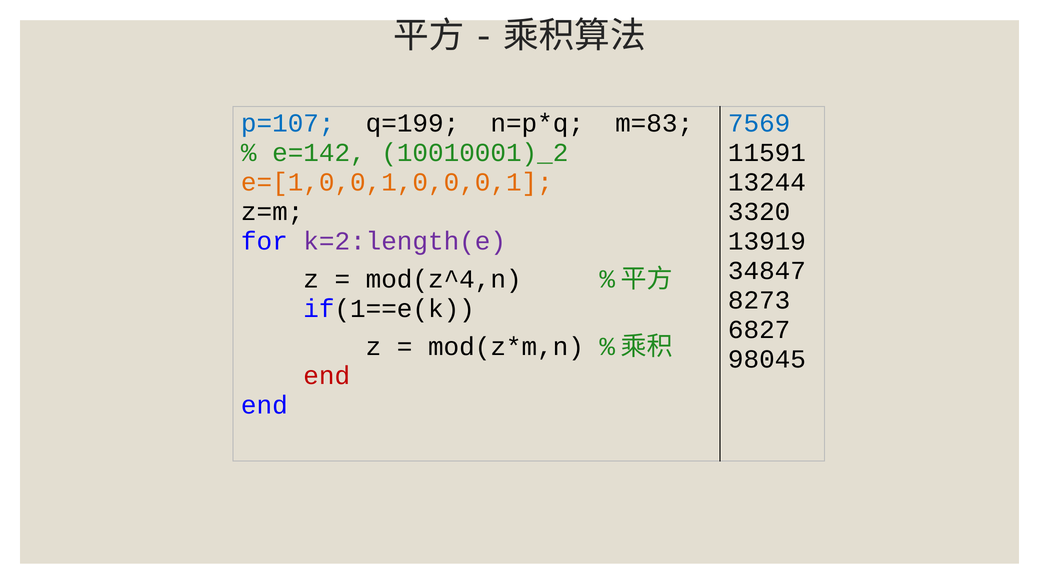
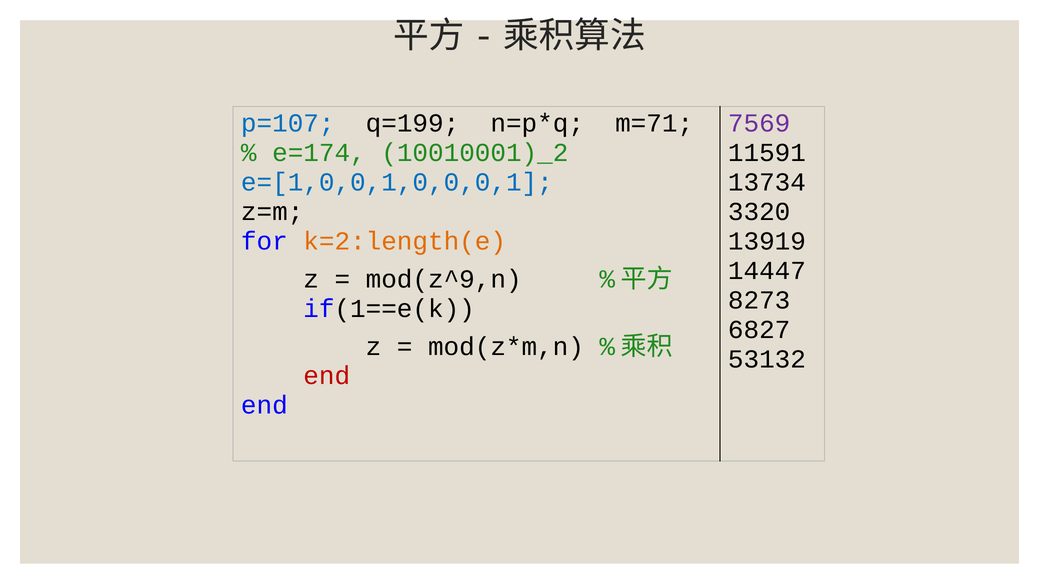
m=83: m=83 -> m=71
7569 colour: blue -> purple
e=142: e=142 -> e=174
e=[1,0,0,1,0,0,0,1 colour: orange -> blue
13244: 13244 -> 13734
k=2:length(e colour: purple -> orange
34847: 34847 -> 14447
mod(z^4,n: mod(z^4,n -> mod(z^9,n
98045: 98045 -> 53132
